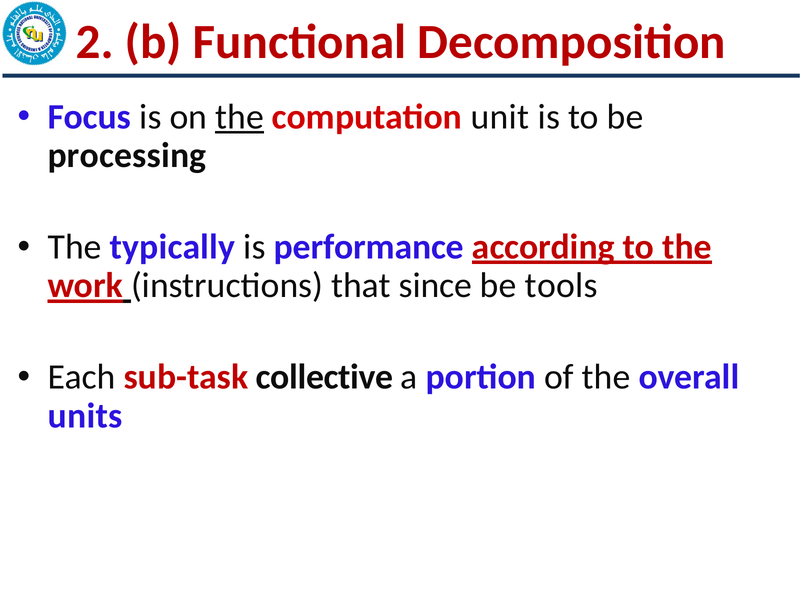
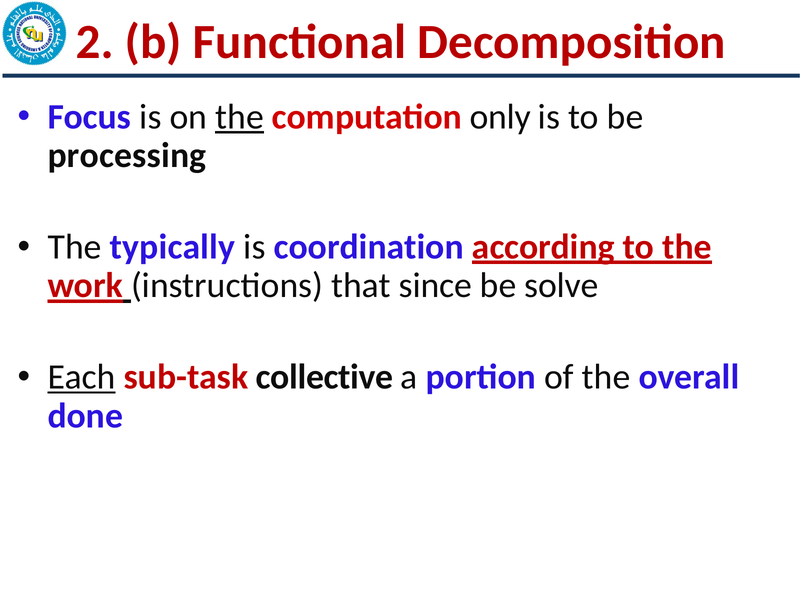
unit: unit -> only
performance: performance -> coordination
tools: tools -> solve
Each underline: none -> present
units: units -> done
